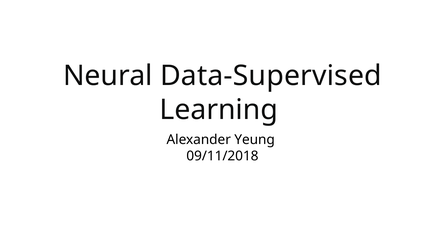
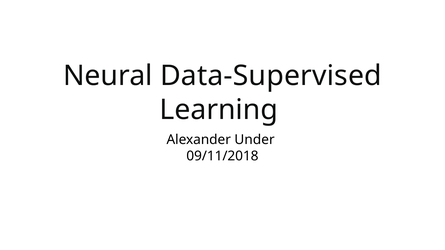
Yeung: Yeung -> Under
